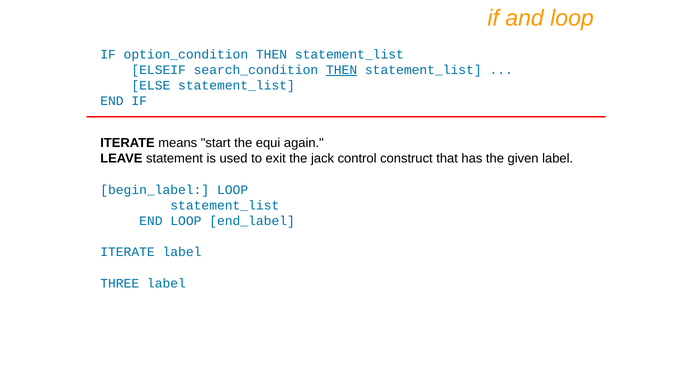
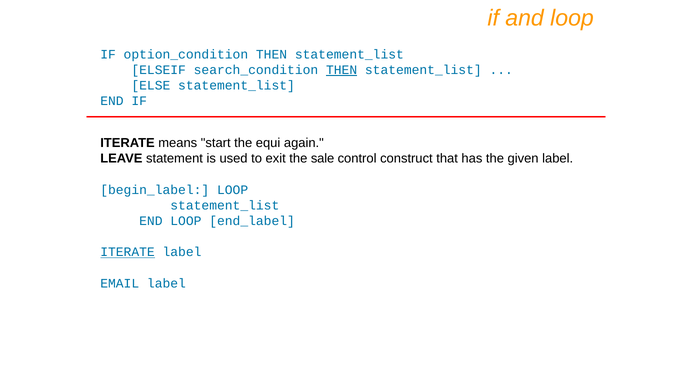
jack: jack -> sale
ITERATE at (128, 252) underline: none -> present
THREE: THREE -> EMAIL
